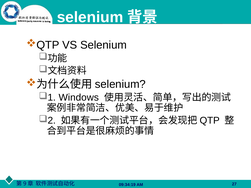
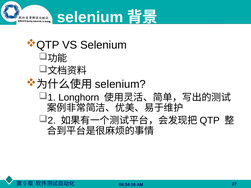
Windows: Windows -> Longhorn
